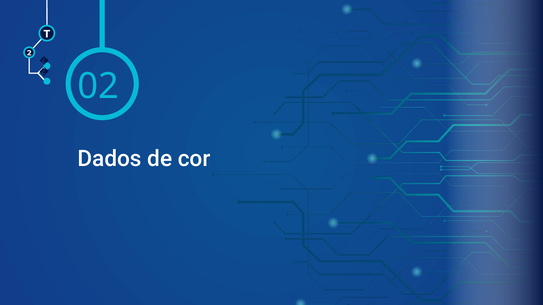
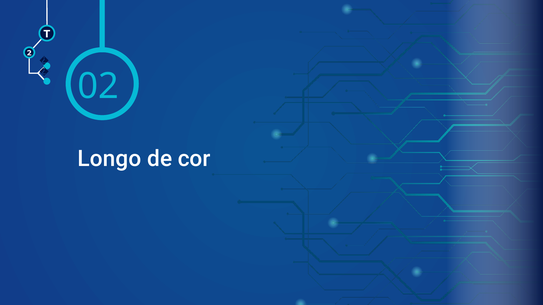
Dados: Dados -> Longo
